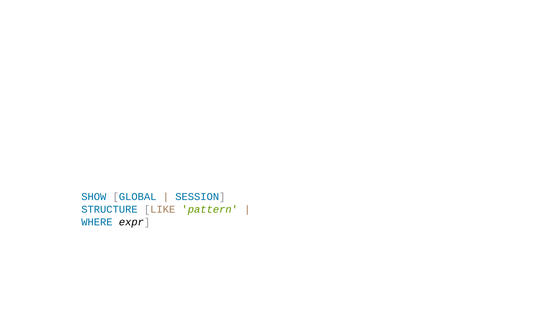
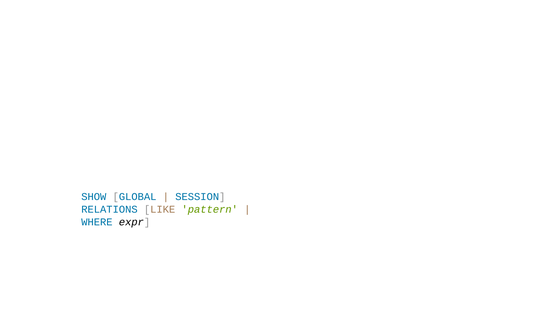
STRUCTURE: STRUCTURE -> RELATIONS
